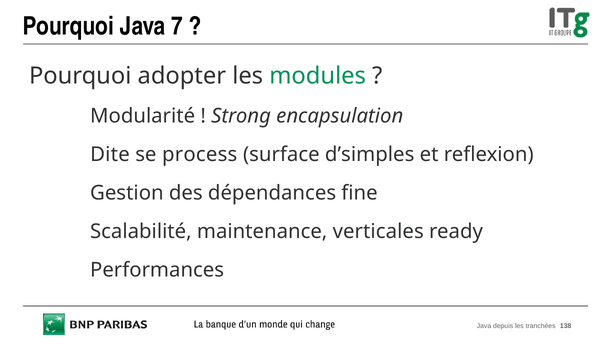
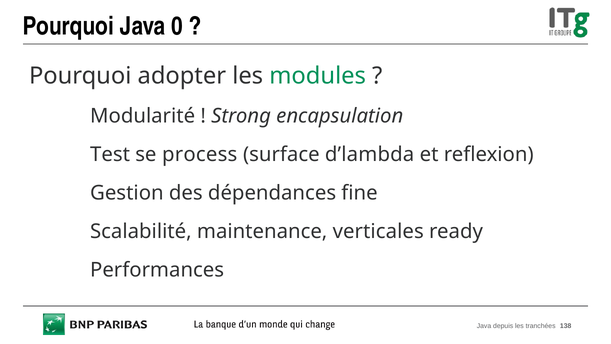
7: 7 -> 0
Dite: Dite -> Test
d’simples: d’simples -> d’lambda
